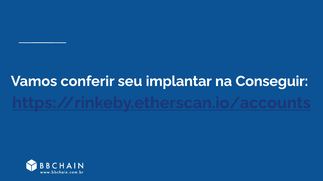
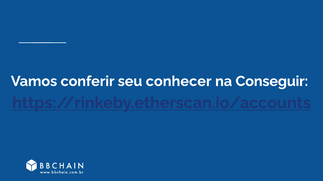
implantar: implantar -> conhecer
